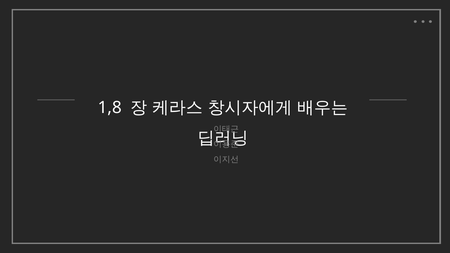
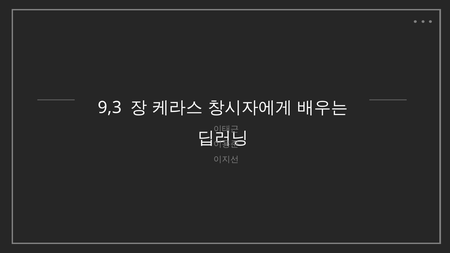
1,8: 1,8 -> 9,3
